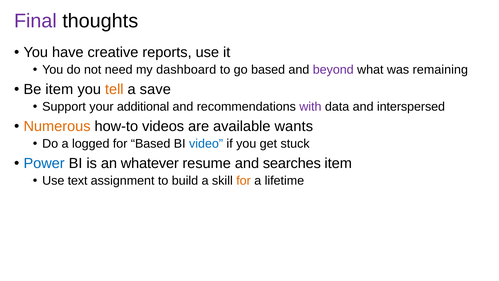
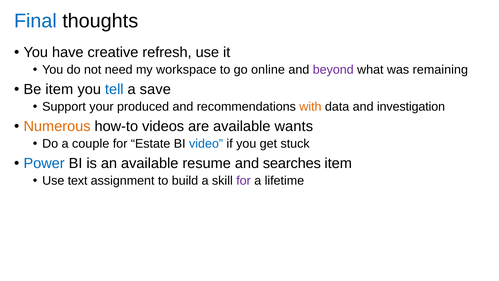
Final colour: purple -> blue
reports: reports -> refresh
dashboard: dashboard -> workspace
go based: based -> online
tell colour: orange -> blue
additional: additional -> produced
with colour: purple -> orange
interspersed: interspersed -> investigation
logged: logged -> couple
for Based: Based -> Estate
an whatever: whatever -> available
for at (244, 181) colour: orange -> purple
